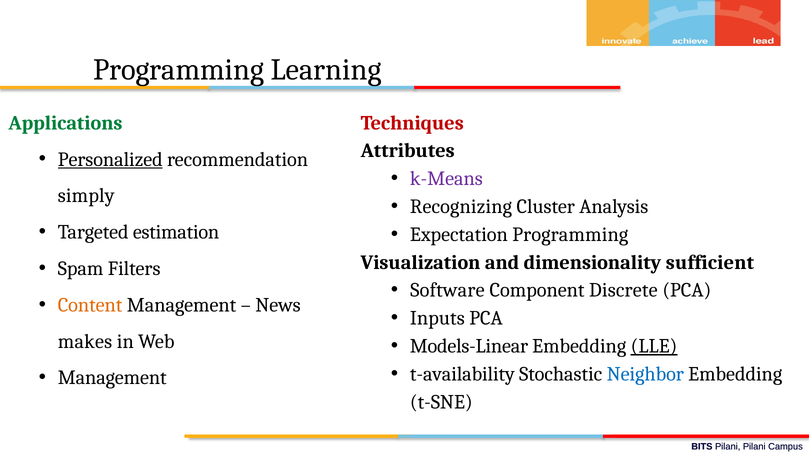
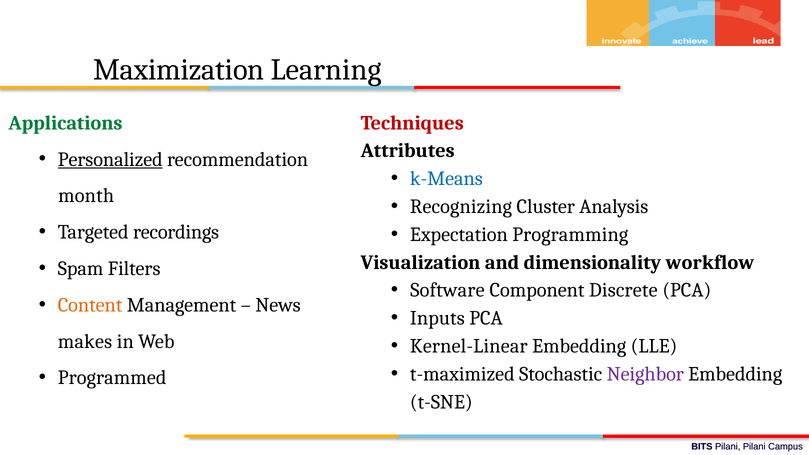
Programming at (179, 70): Programming -> Maximization
k-Means colour: purple -> blue
simply: simply -> month
estimation: estimation -> recordings
sufficient: sufficient -> workflow
Models-Linear: Models-Linear -> Kernel-Linear
LLE underline: present -> none
t-availability: t-availability -> t-maximized
Neighbor colour: blue -> purple
Management at (112, 378): Management -> Programmed
